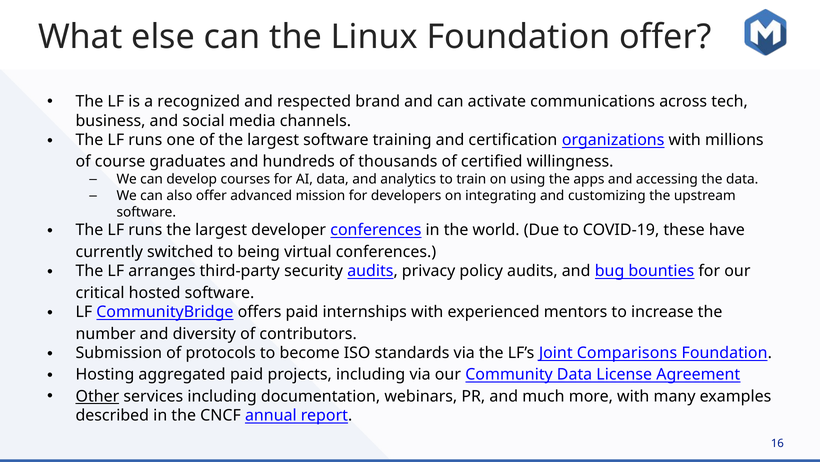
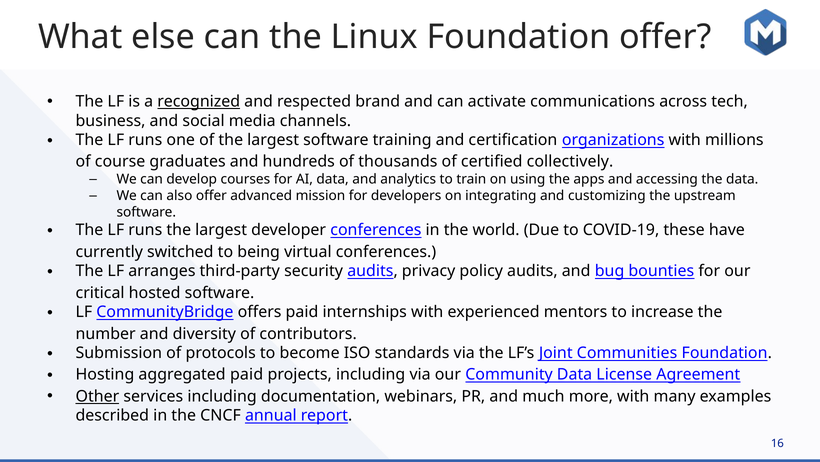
recognized underline: none -> present
willingness: willingness -> collectively
Comparisons: Comparisons -> Communities
